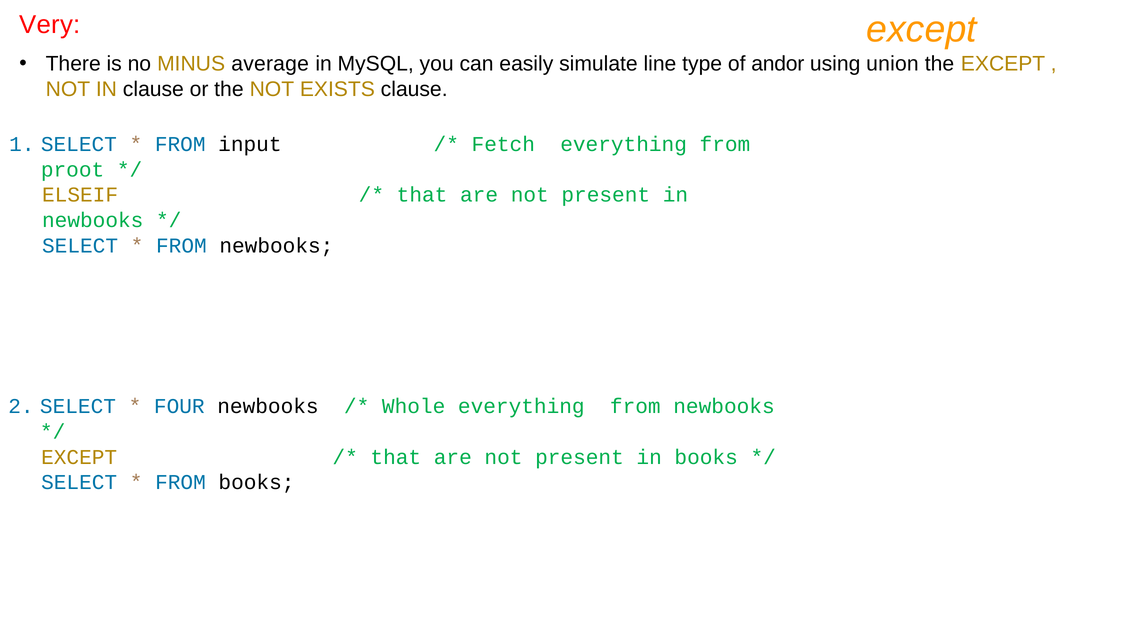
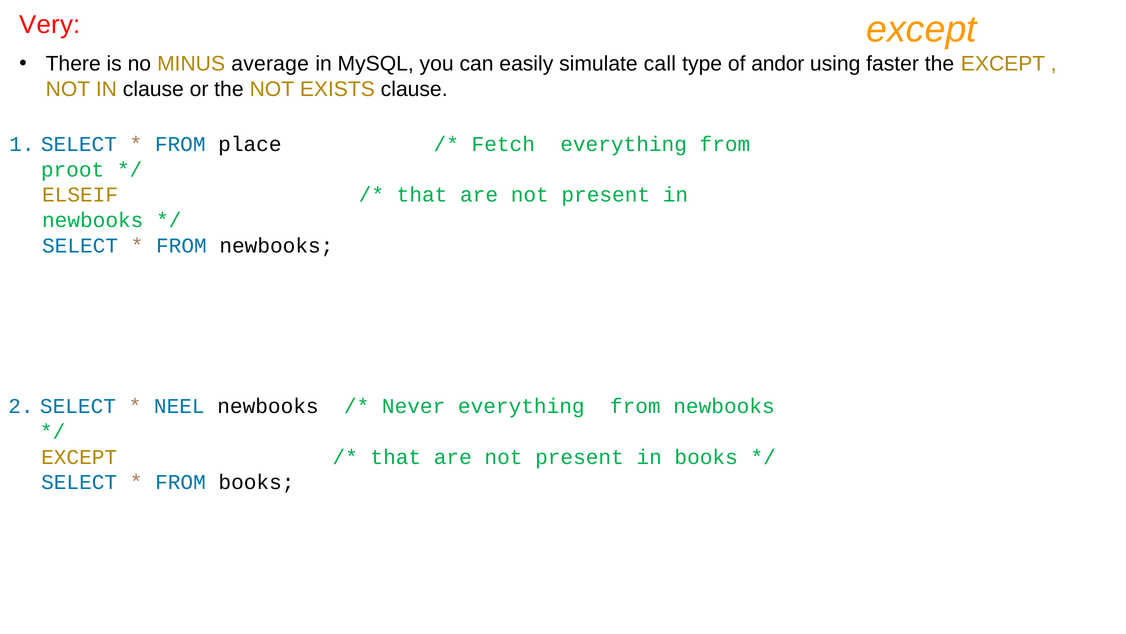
line: line -> call
union: union -> faster
input: input -> place
FOUR: FOUR -> NEEL
Whole: Whole -> Never
